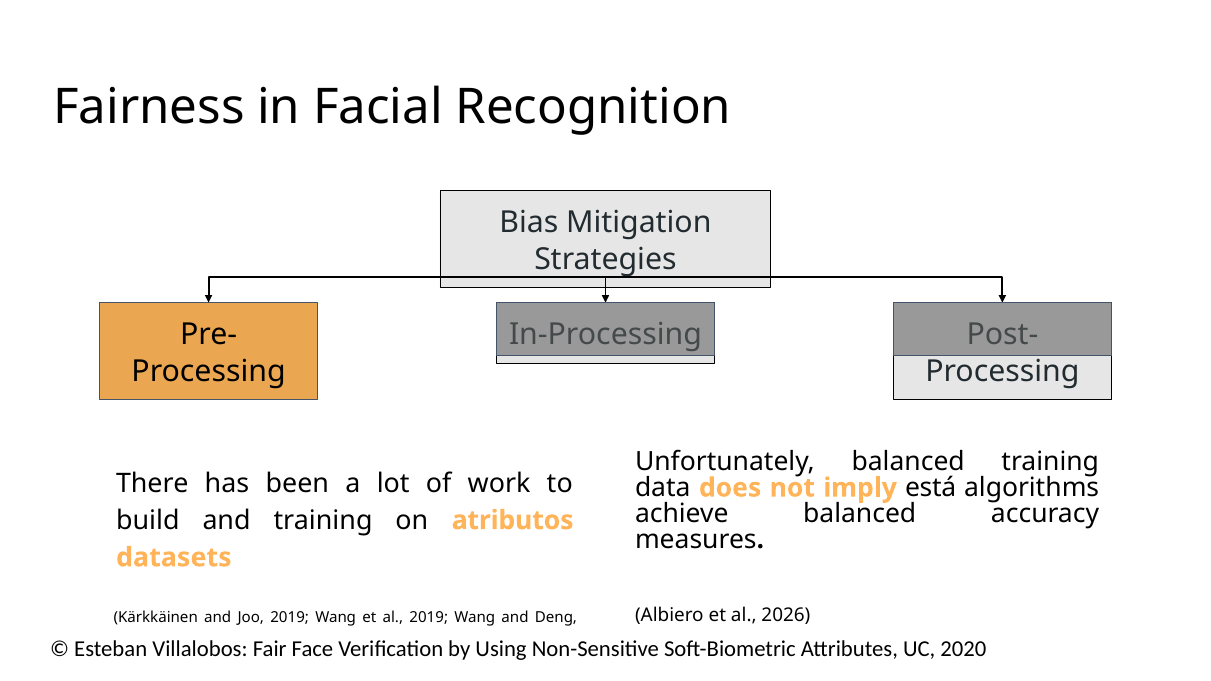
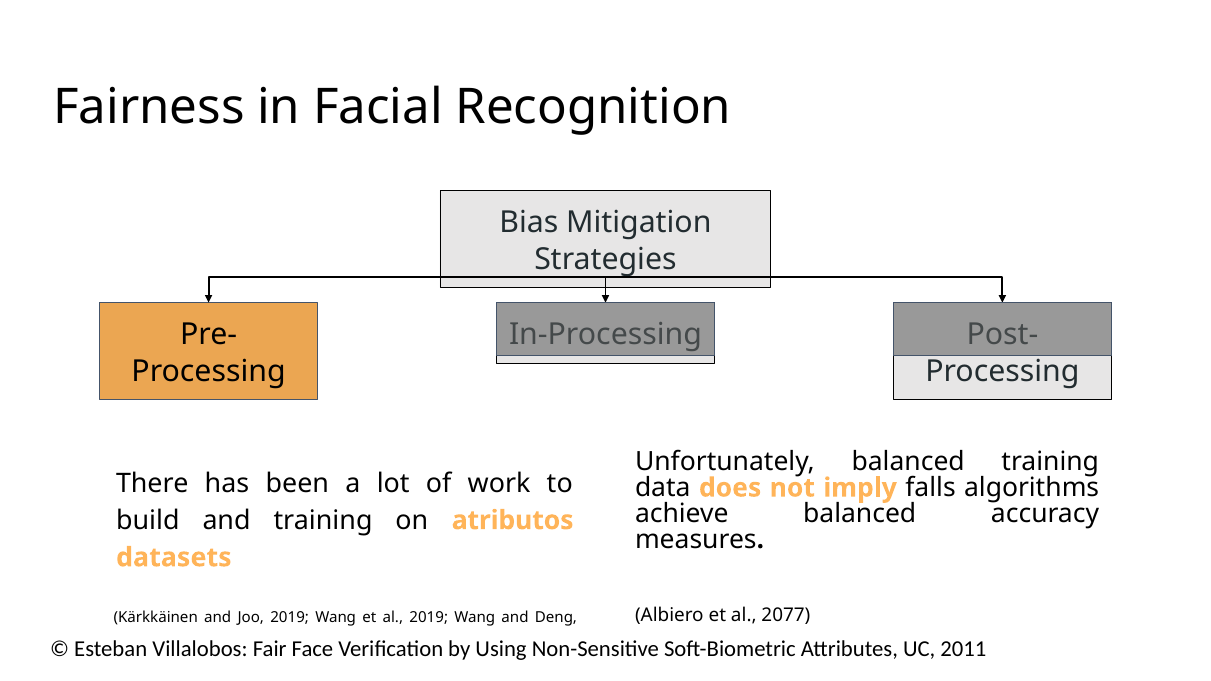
está: está -> falls
2026: 2026 -> 2077
UC 2020: 2020 -> 2011
